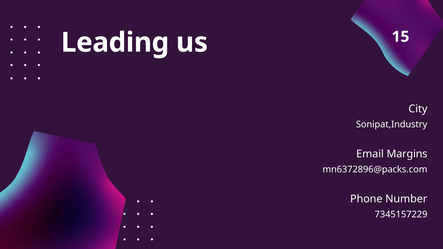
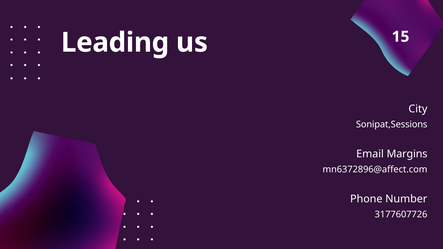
Sonipat,Industry: Sonipat,Industry -> Sonipat,Sessions
mn6372896@packs.com: mn6372896@packs.com -> mn6372896@affect.com
7345157229: 7345157229 -> 3177607726
